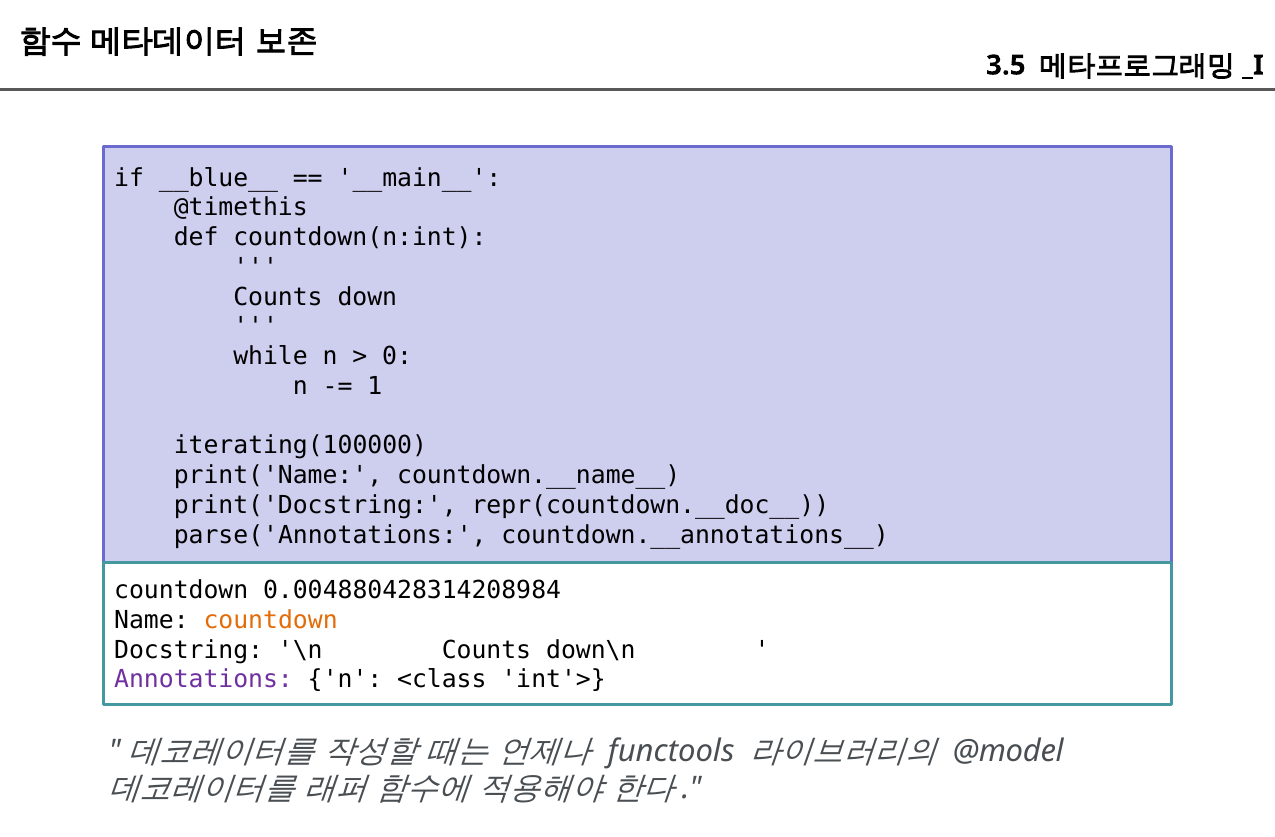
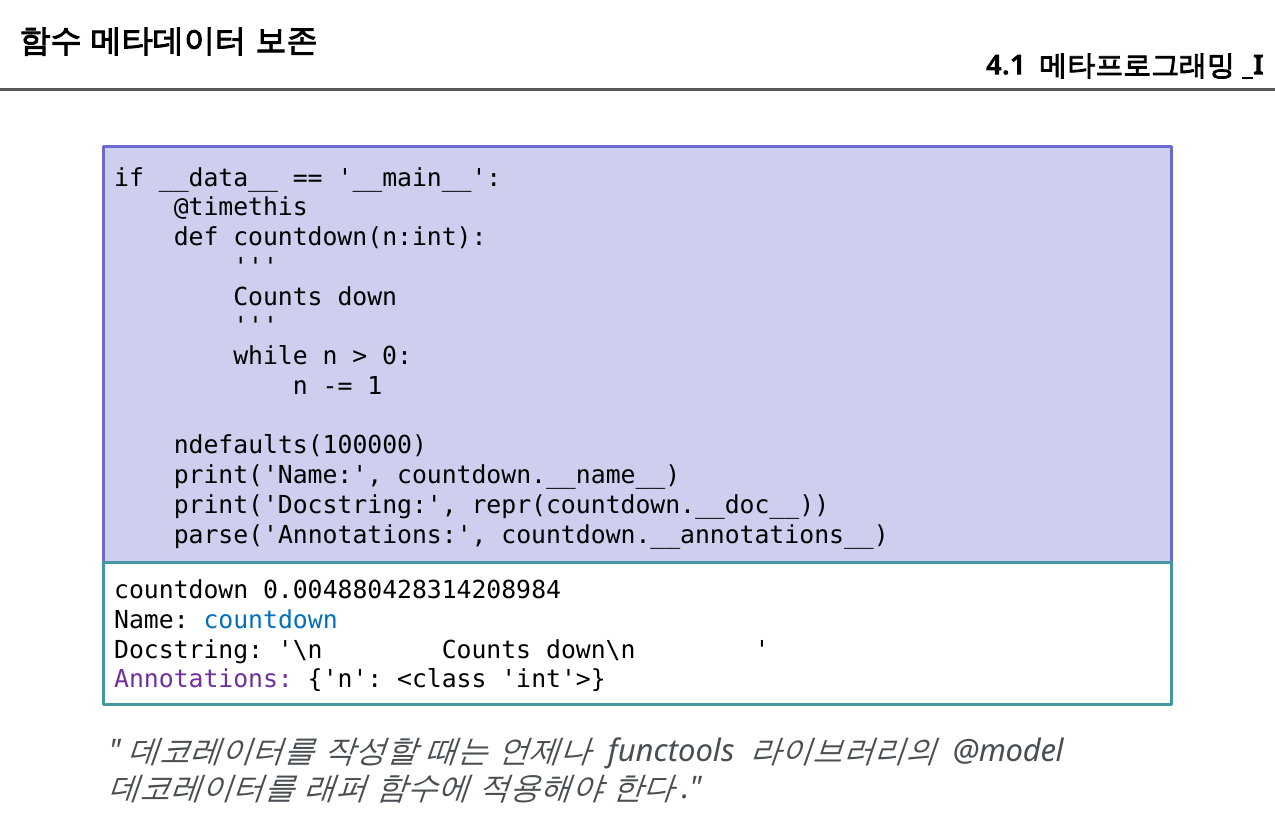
3.5: 3.5 -> 4.1
__blue__: __blue__ -> __data__
iterating(100000: iterating(100000 -> ndefaults(100000
countdown at (271, 621) colour: orange -> blue
